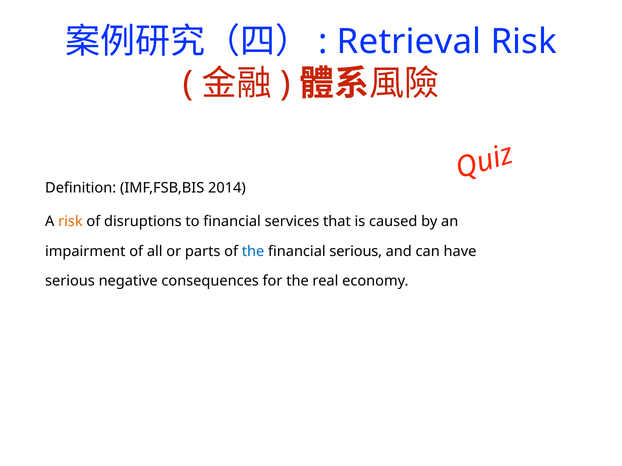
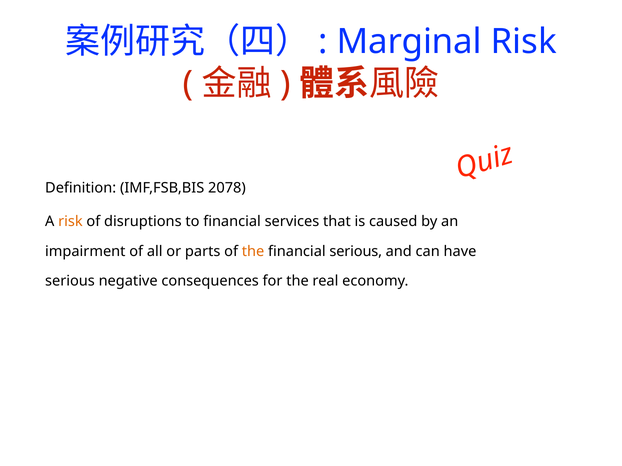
Retrieval: Retrieval -> Marginal
2014: 2014 -> 2078
the at (253, 252) colour: blue -> orange
